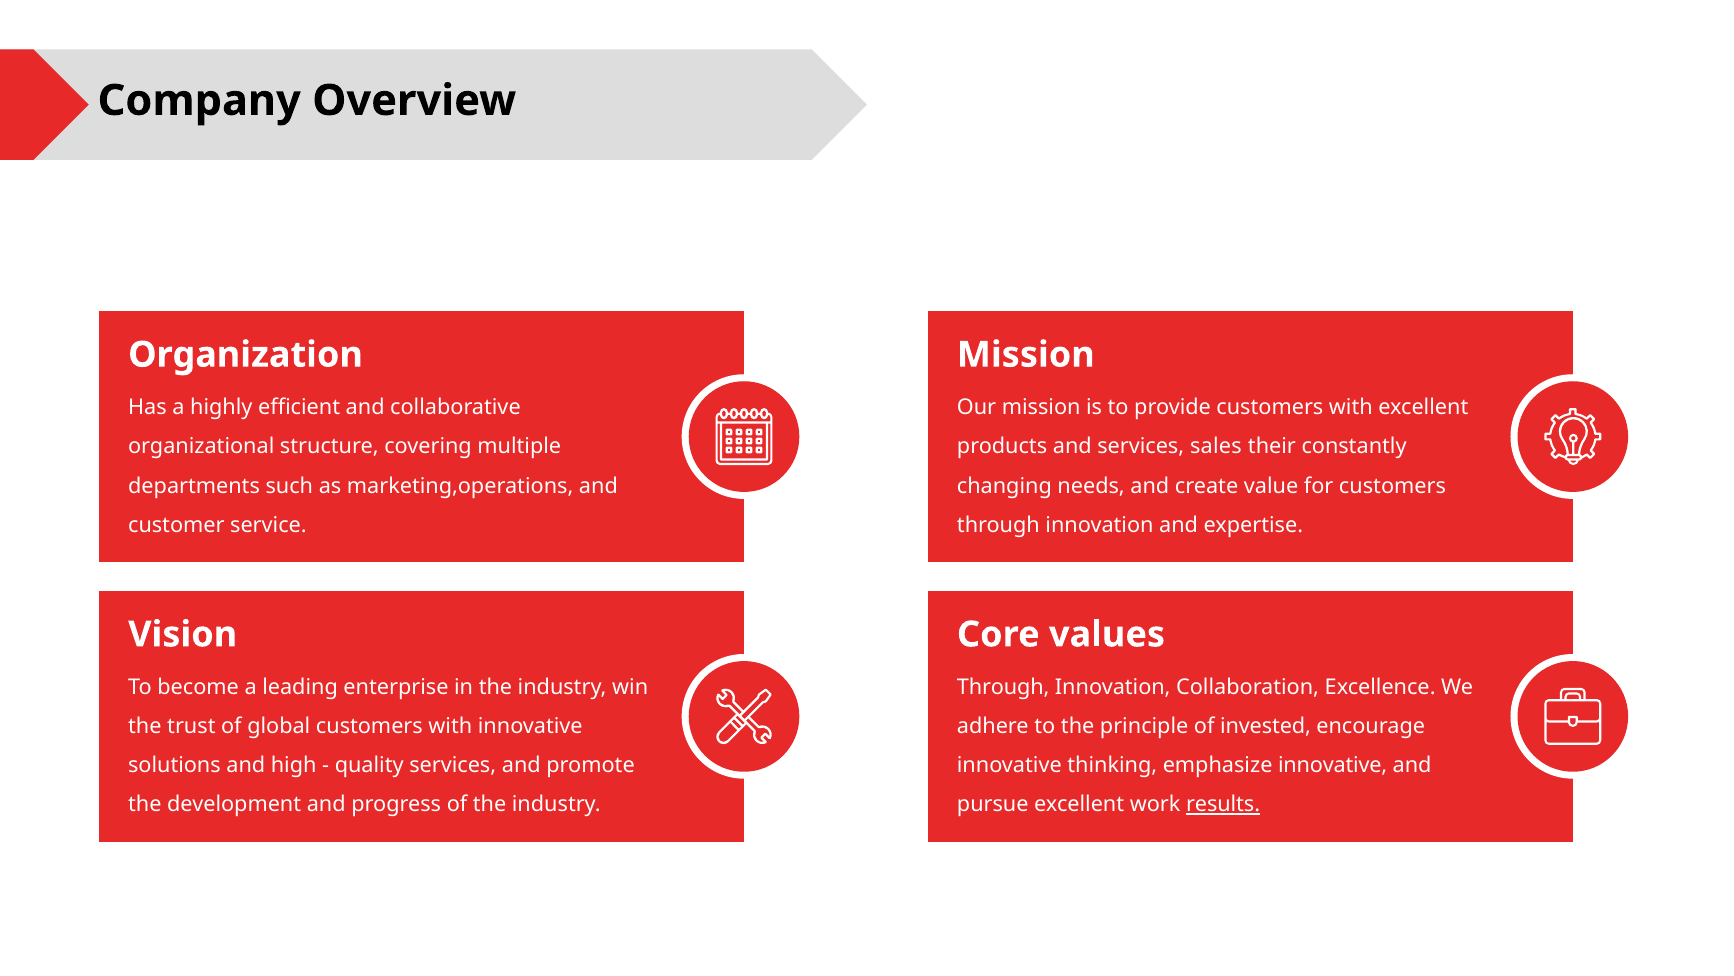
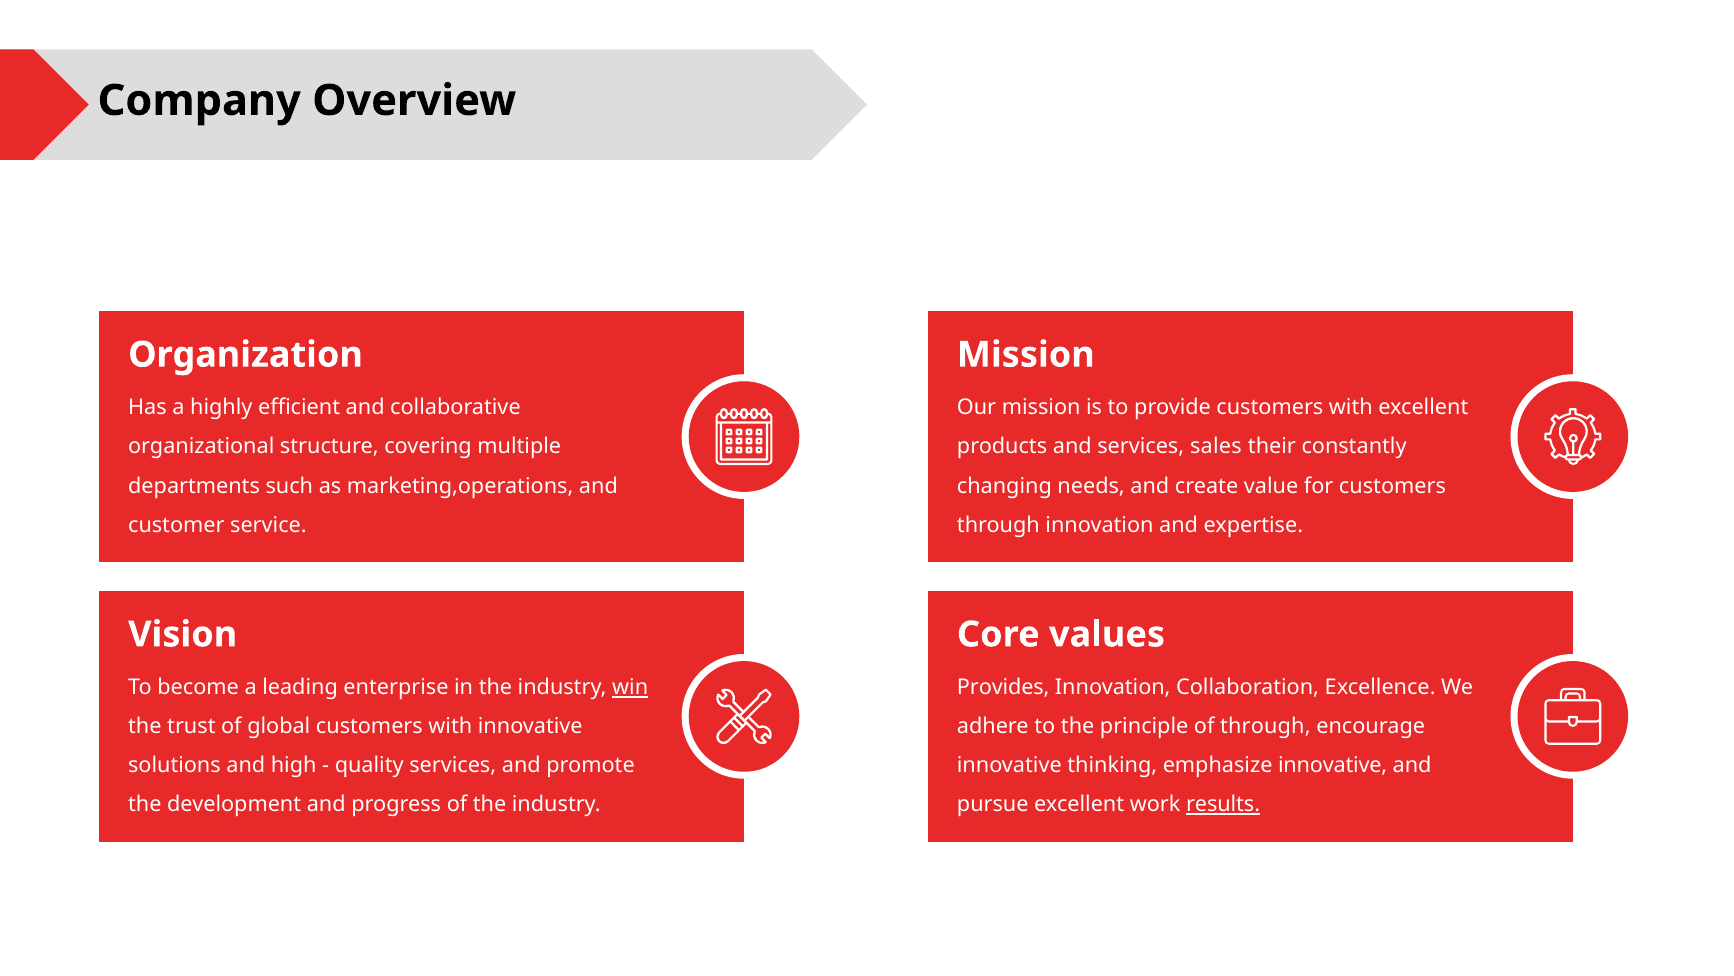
win underline: none -> present
Through at (1003, 687): Through -> Provides
of invested: invested -> through
